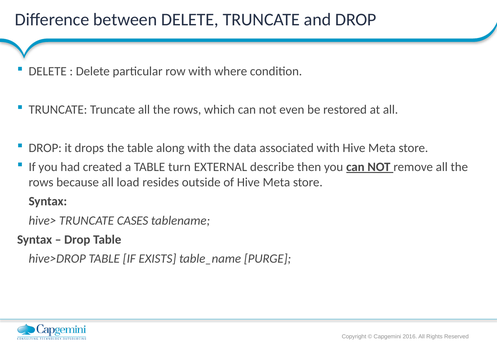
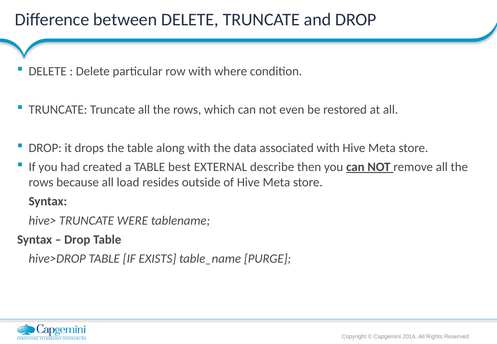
turn: turn -> best
CASES: CASES -> WERE
